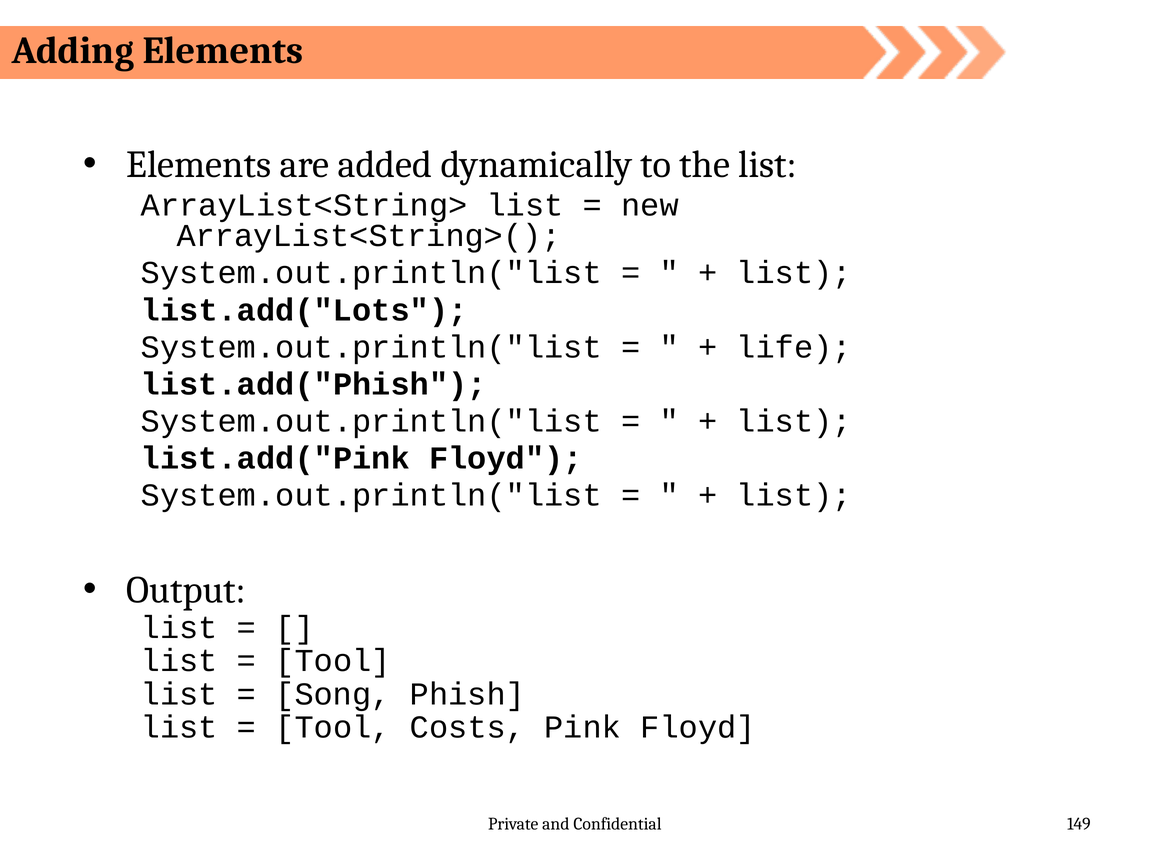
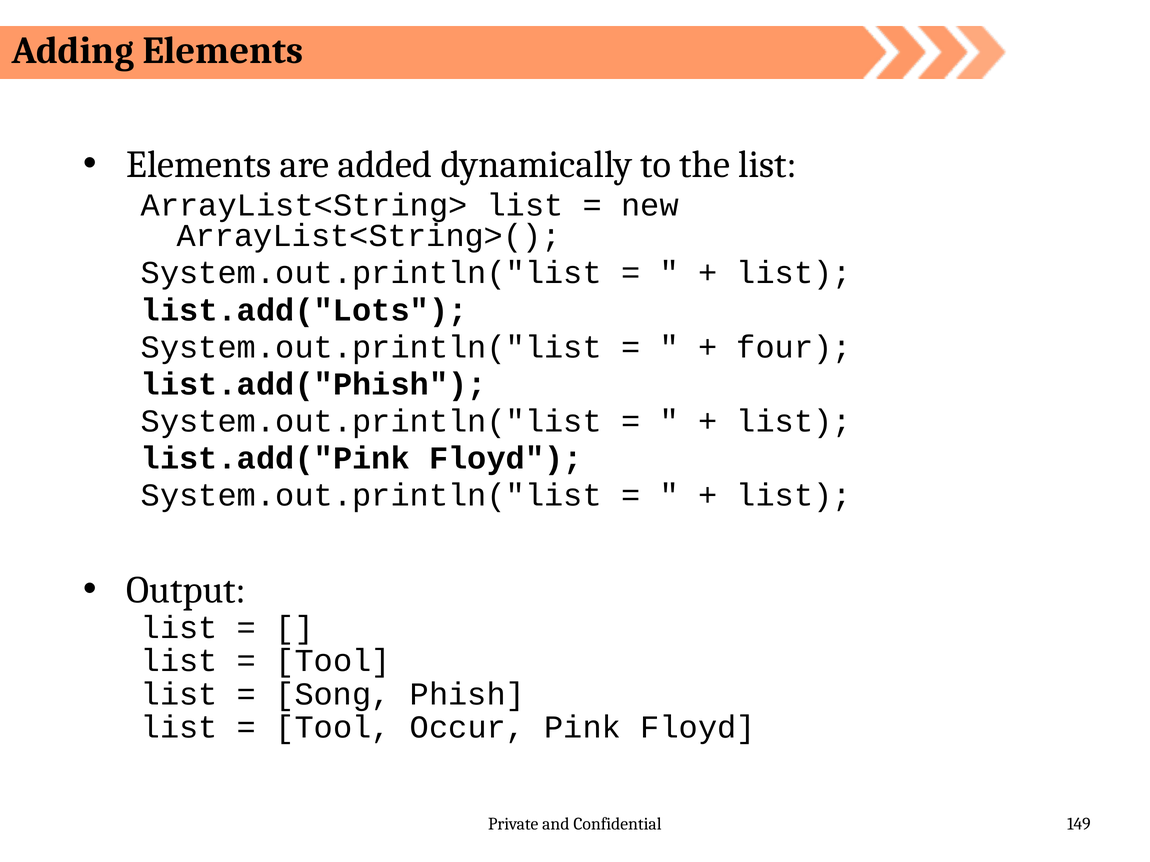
life: life -> four
Costs: Costs -> Occur
